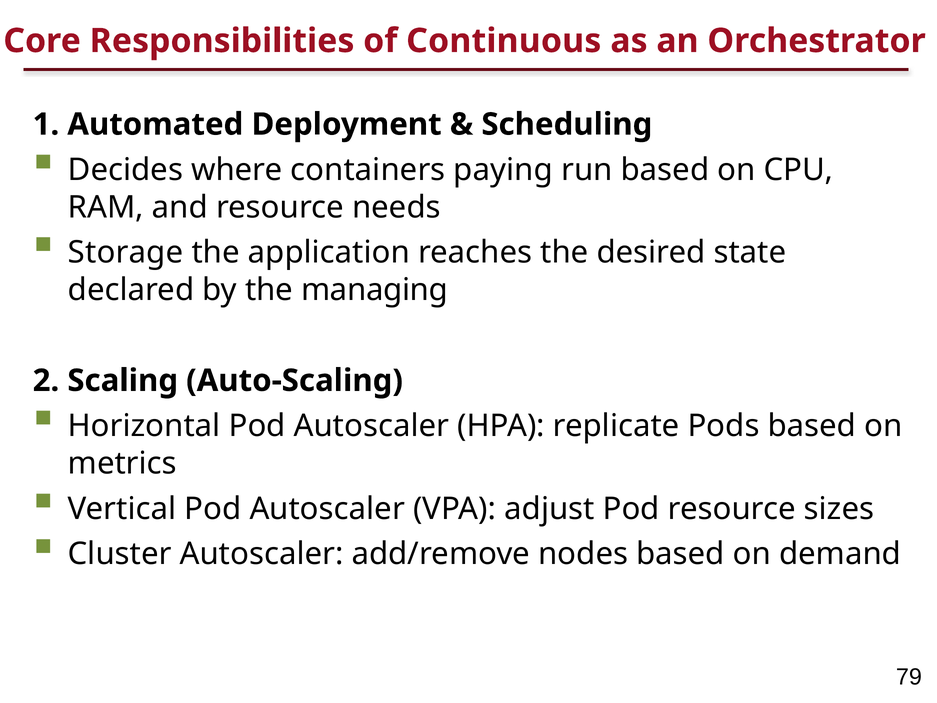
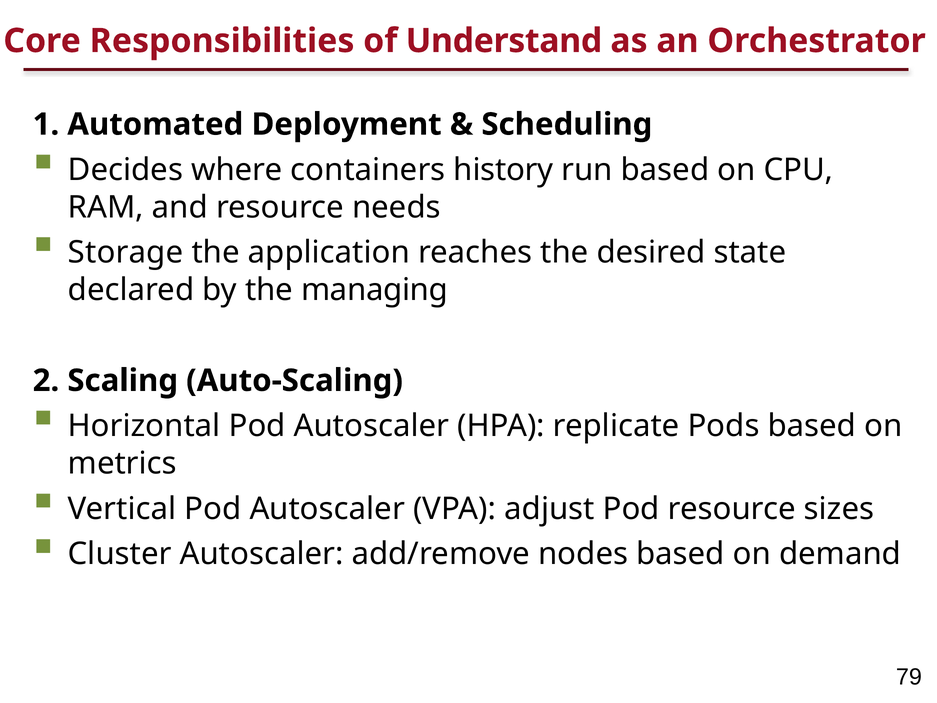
Continuous: Continuous -> Understand
paying: paying -> history
